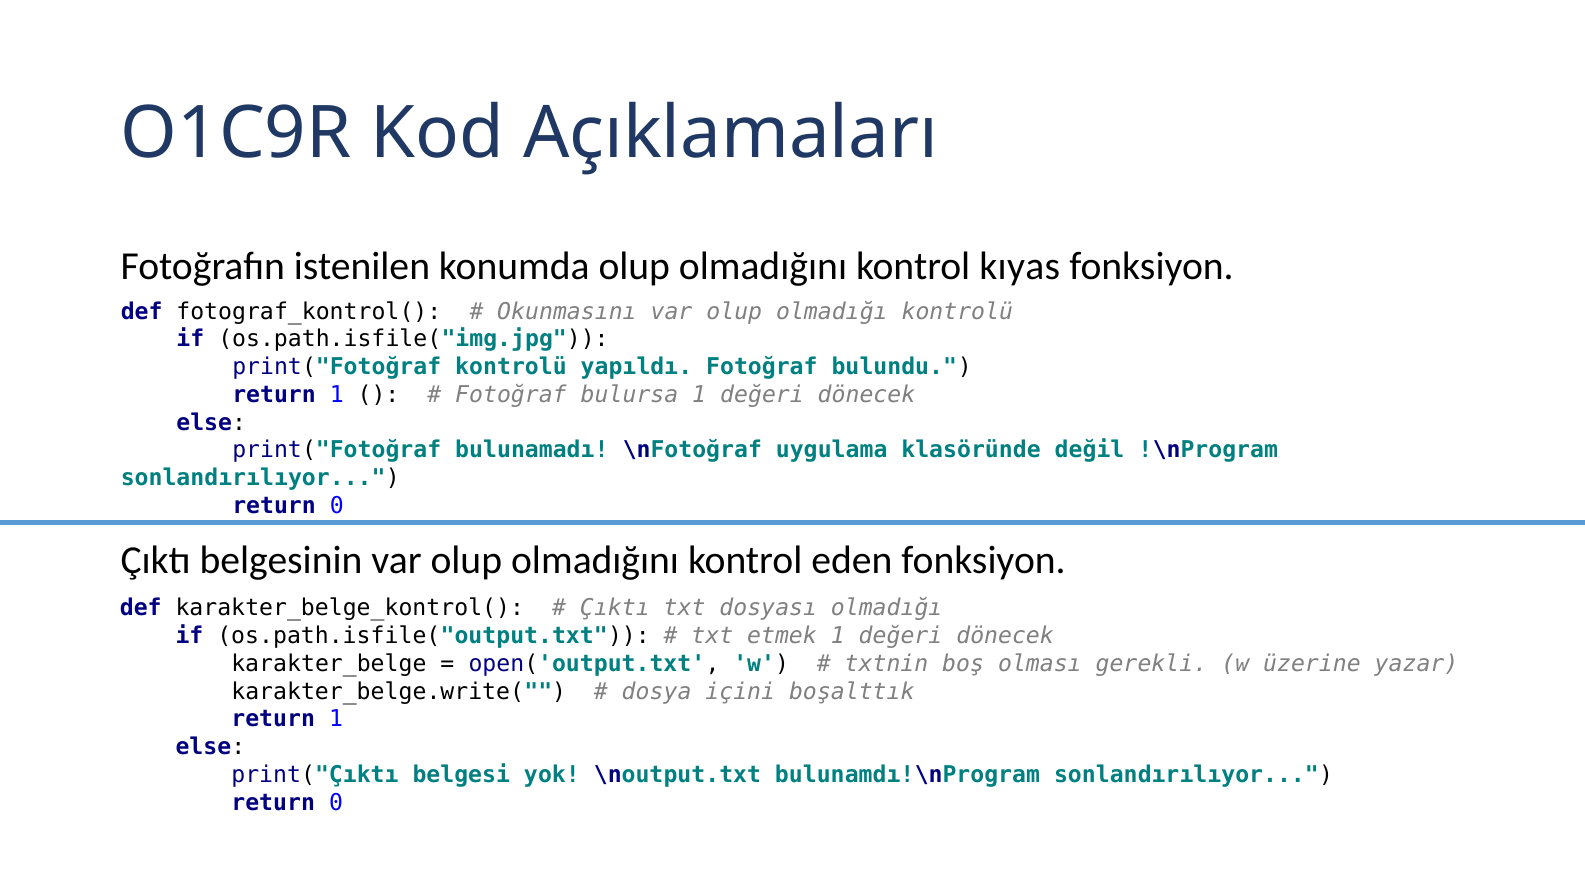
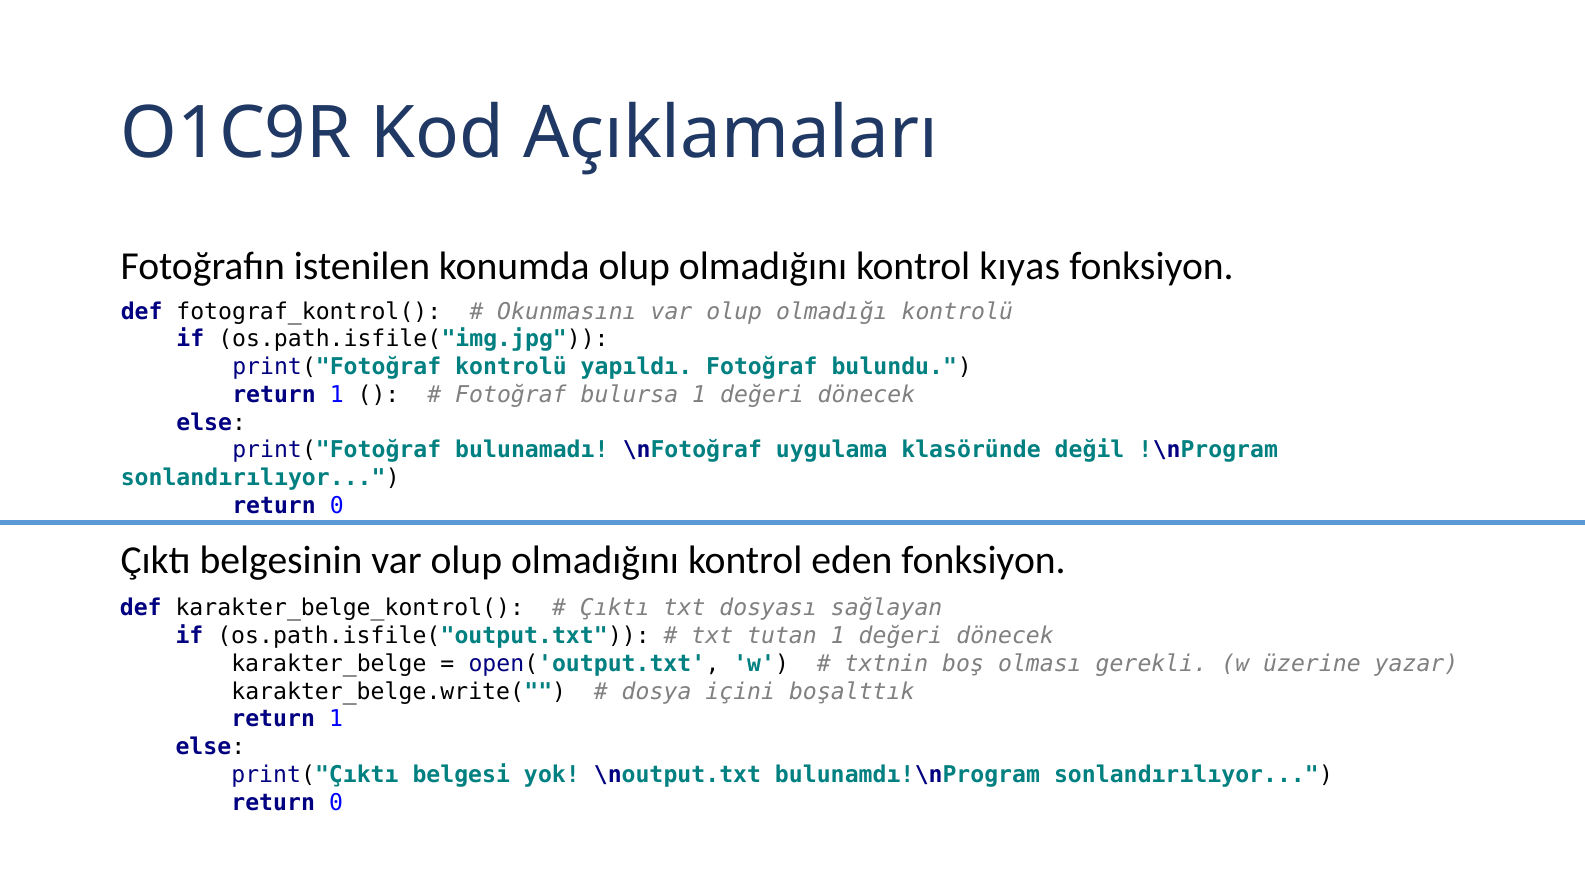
dosyası olmadığı: olmadığı -> sağlayan
etmek: etmek -> tutan
